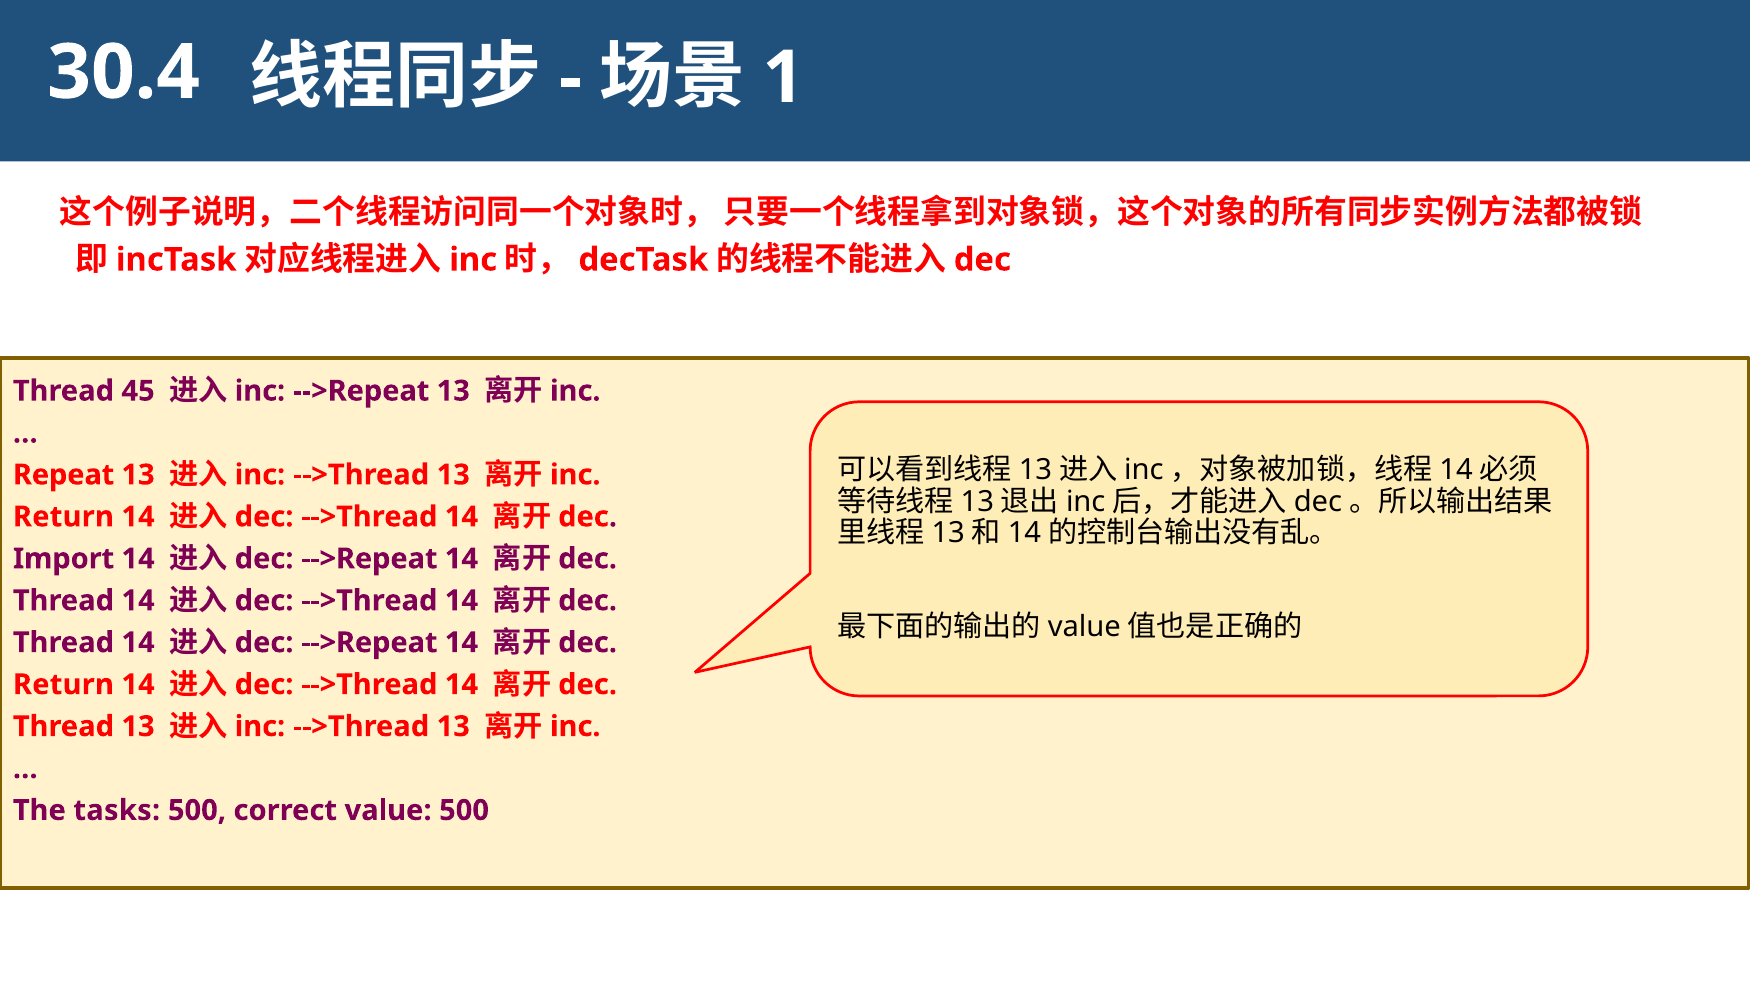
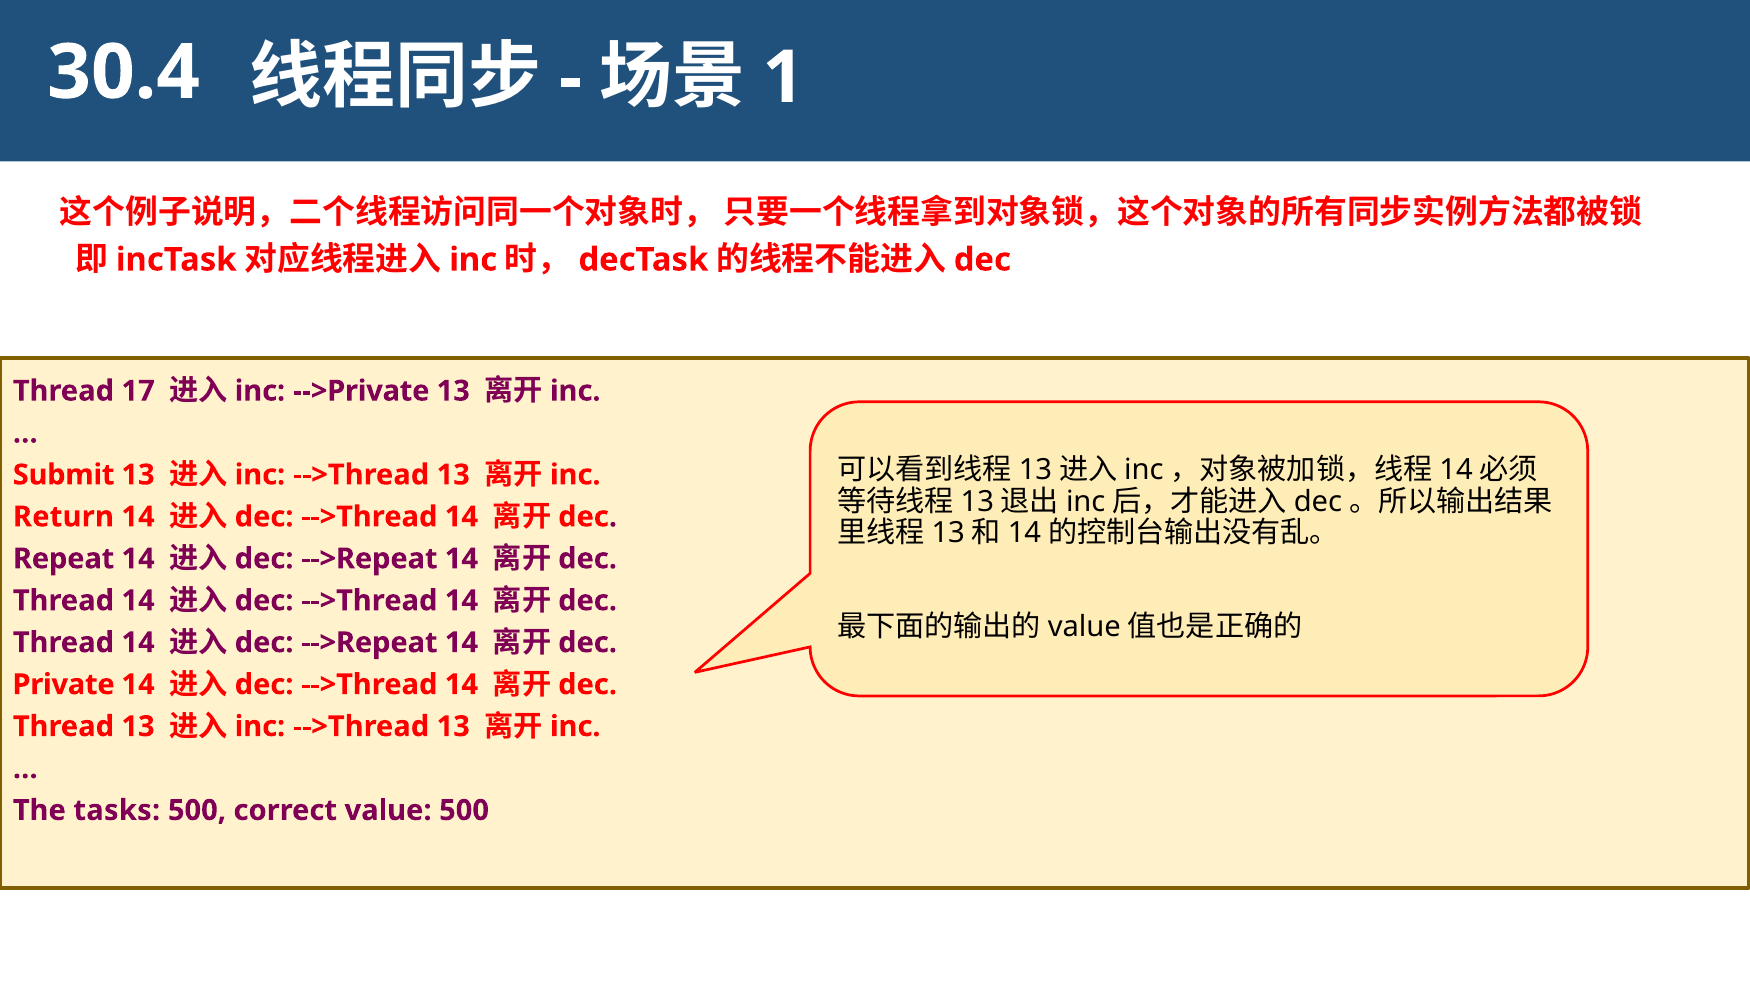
45: 45 -> 17
-->Repeat at (361, 391): -->Repeat -> -->Private
Repeat: Repeat -> Submit
Import: Import -> Repeat
Return at (63, 685): Return -> Private
